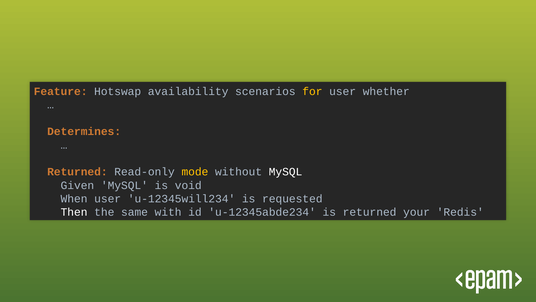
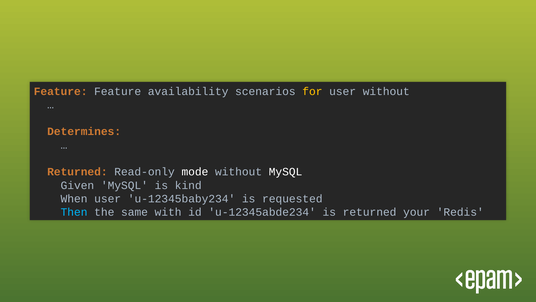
Feature Hotswap: Hotswap -> Feature
user whether: whether -> without
mode colour: yellow -> white
void: void -> kind
u-12345will234: u-12345will234 -> u-12345baby234
Then colour: white -> light blue
